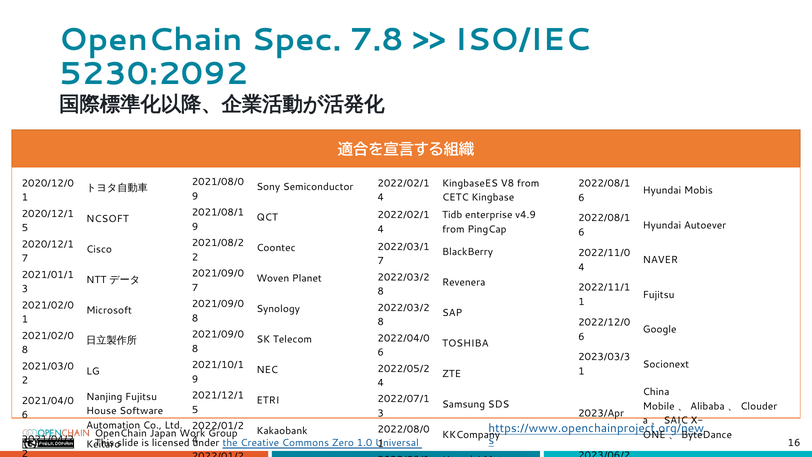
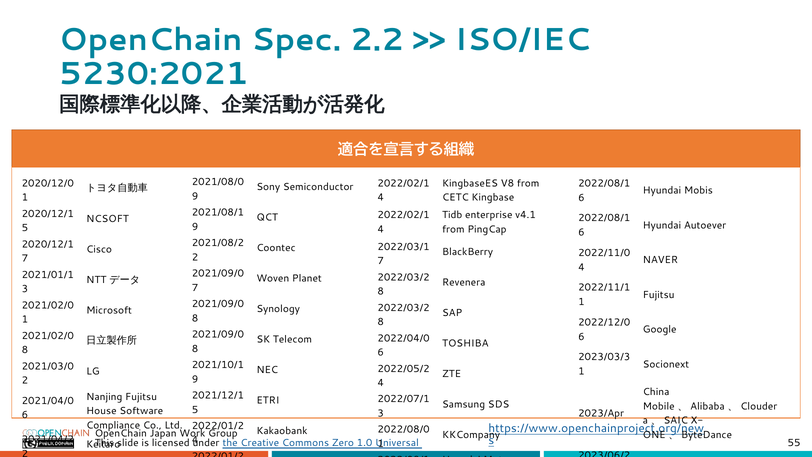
7.8: 7.8 -> 2.2
5230:2092: 5230:2092 -> 5230:2021
v4.9: v4.9 -> v4.1
Automation: Automation -> Compliance
16: 16 -> 55
